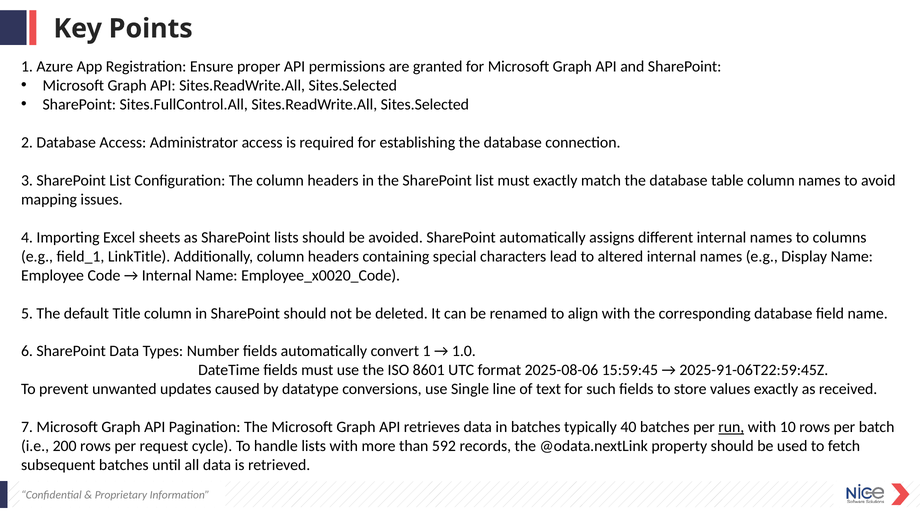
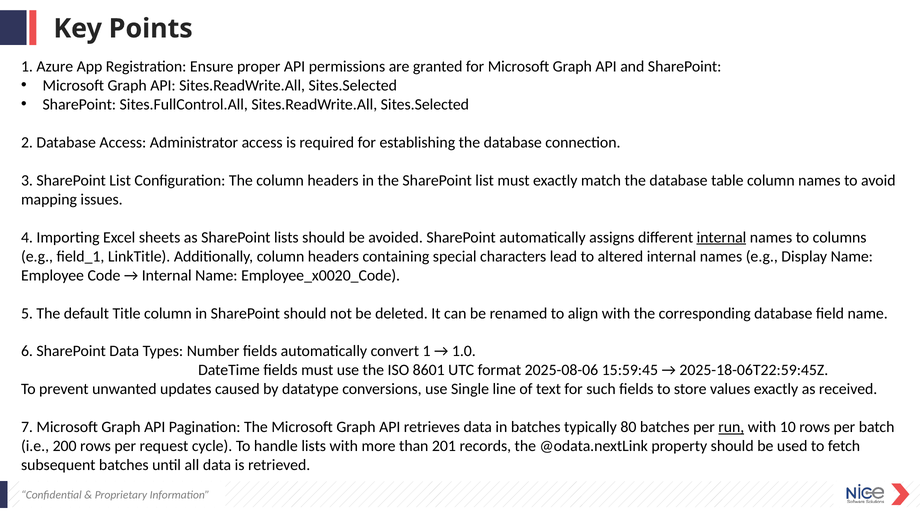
internal at (721, 237) underline: none -> present
2025-91-06T22:59:45Z: 2025-91-06T22:59:45Z -> 2025-18-06T22:59:45Z
40: 40 -> 80
592: 592 -> 201
